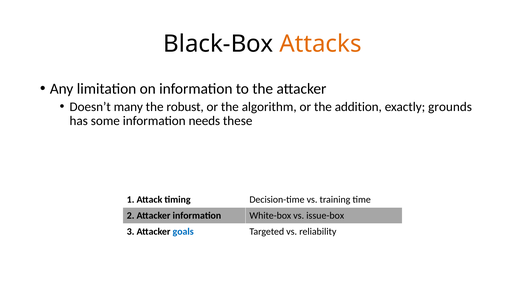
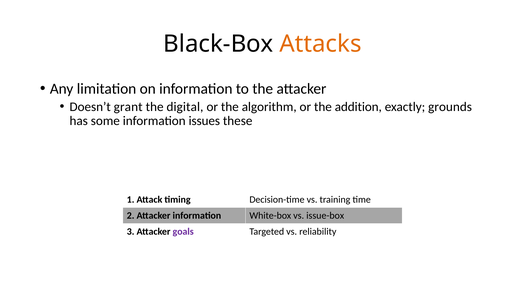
many: many -> grant
robust: robust -> digital
needs: needs -> issues
goals colour: blue -> purple
